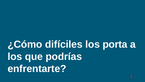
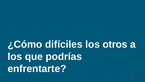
porta: porta -> otros
